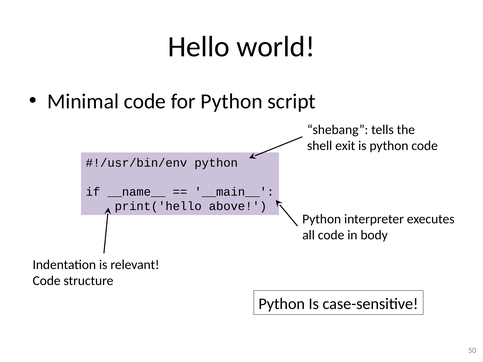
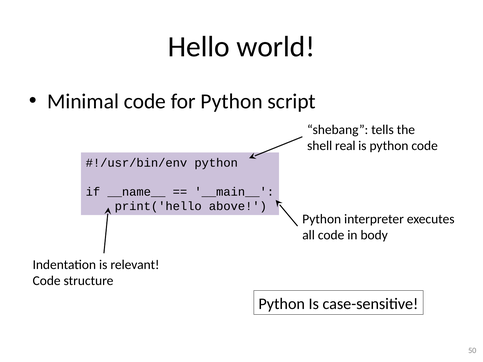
exit: exit -> real
